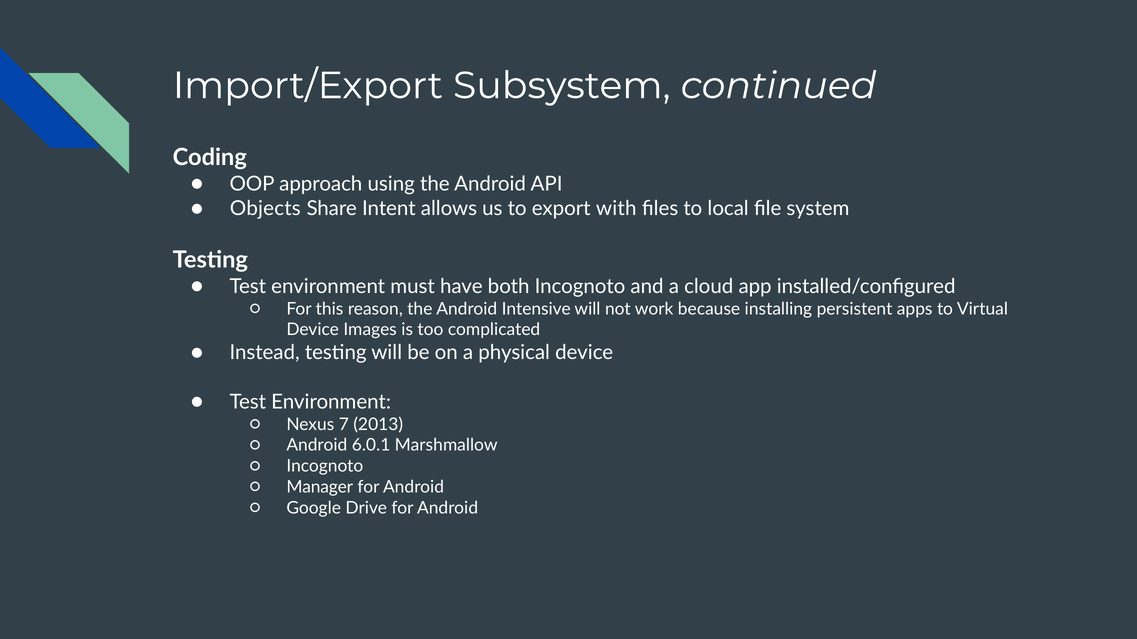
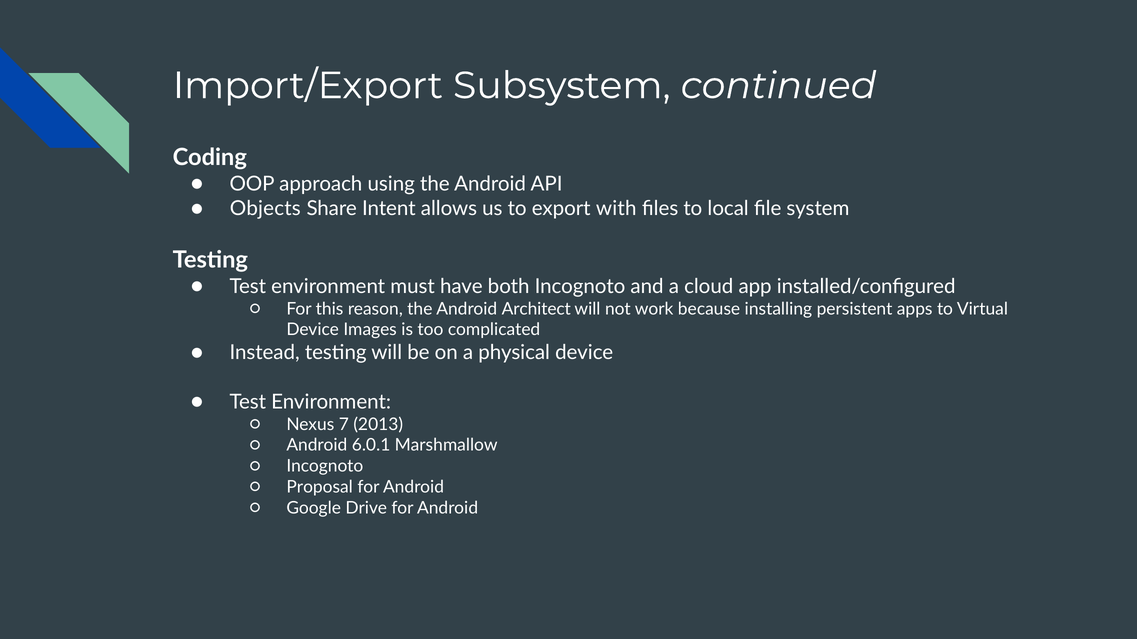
Intensive: Intensive -> Architect
Manager: Manager -> Proposal
